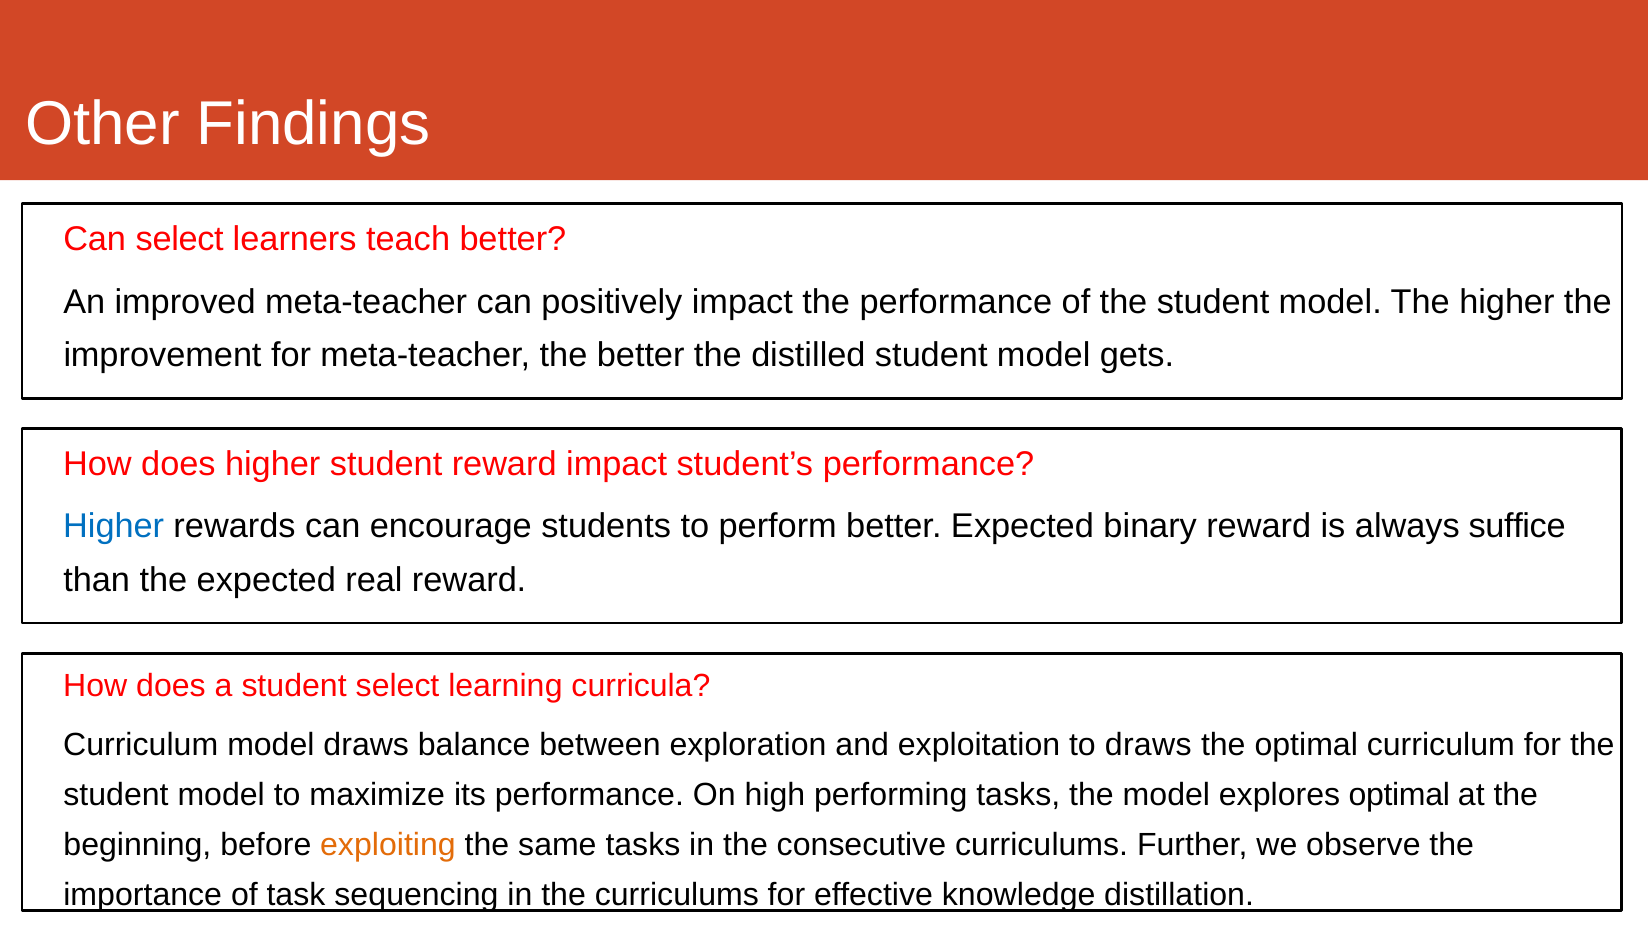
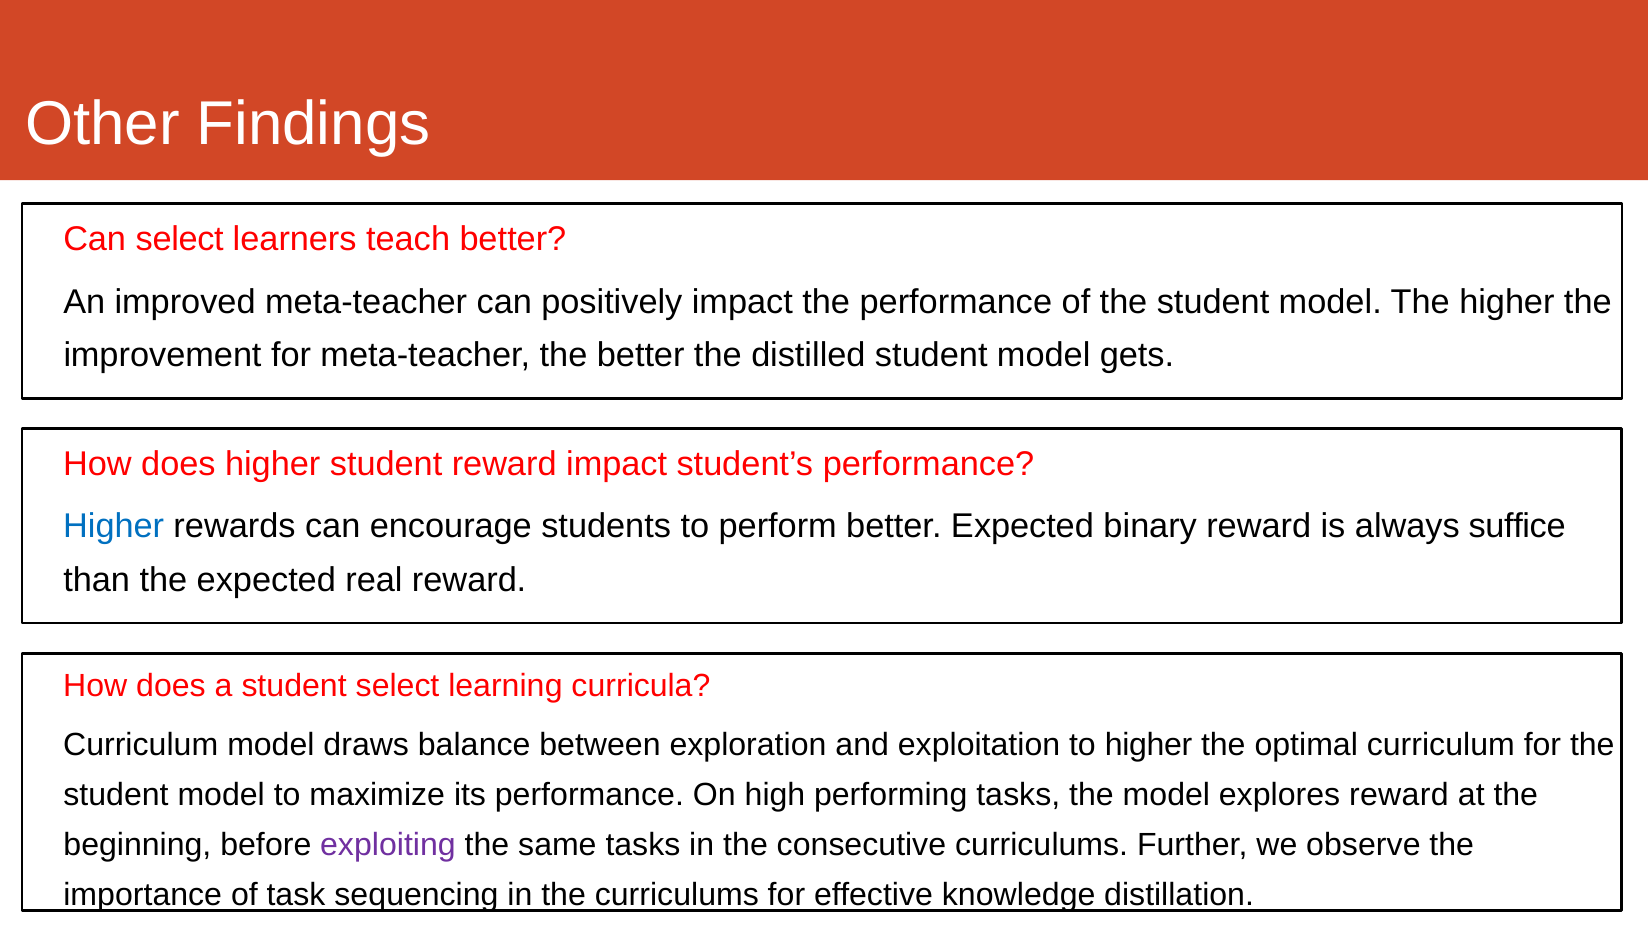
to draws: draws -> higher
explores optimal: optimal -> reward
exploiting colour: orange -> purple
